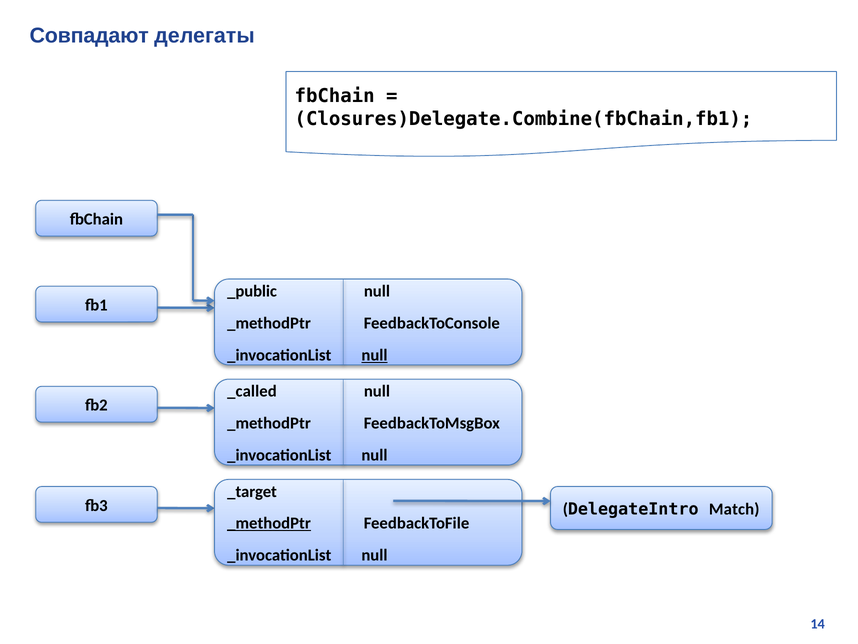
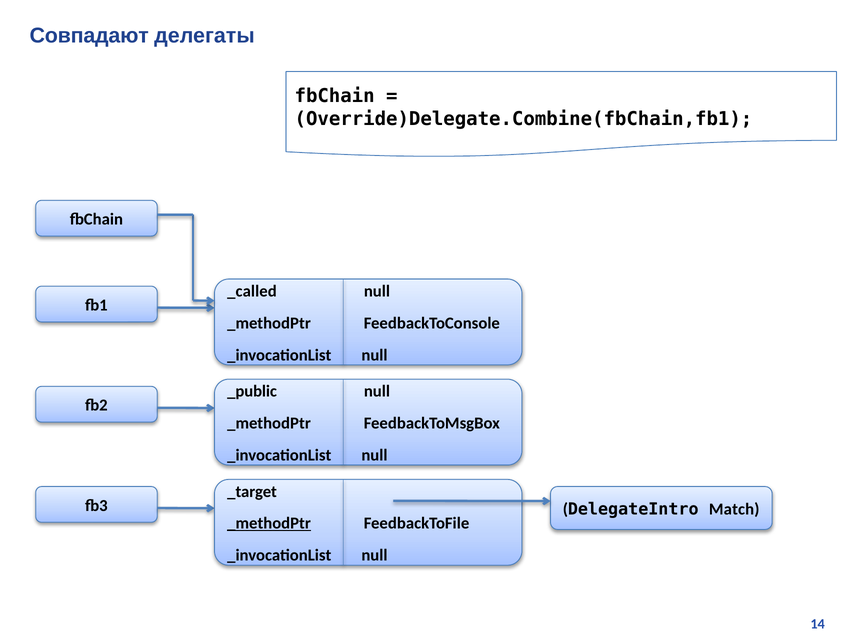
Closures)Delegate.Combine(fbChain,fb1: Closures)Delegate.Combine(fbChain,fb1 -> Override)Delegate.Combine(fbChain,fb1
_public: _public -> _called
null at (375, 355) underline: present -> none
_called: _called -> _public
